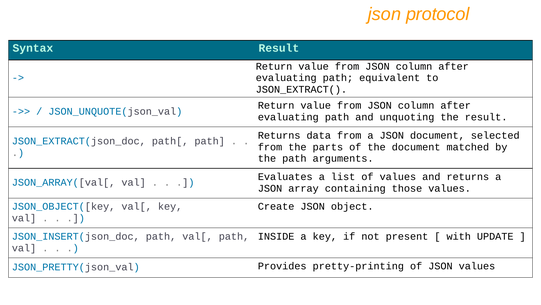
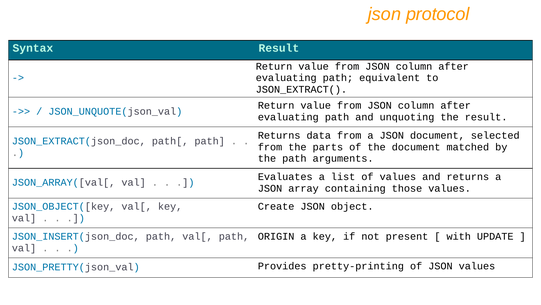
INSIDE: INSIDE -> ORIGIN
